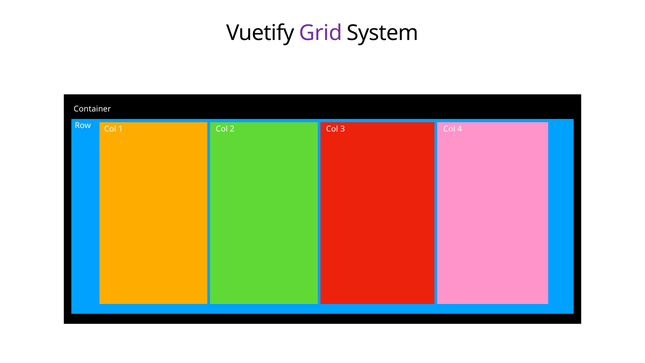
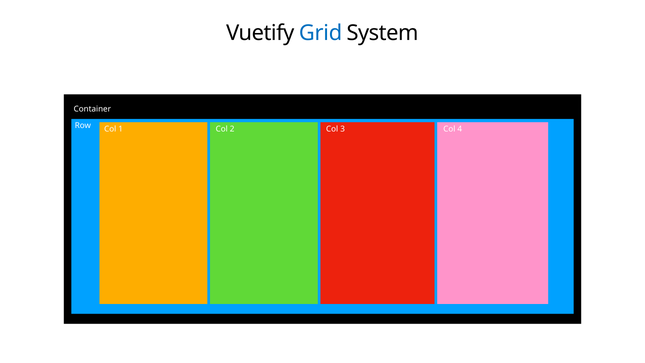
Grid colour: purple -> blue
